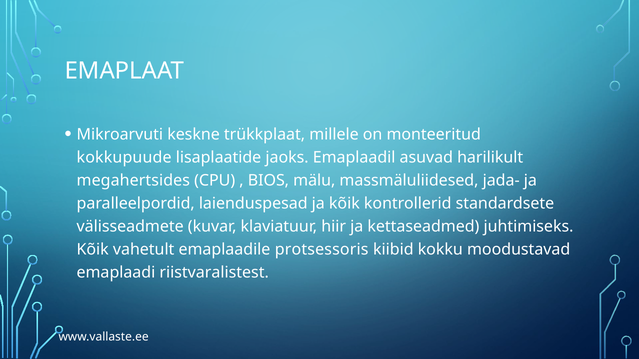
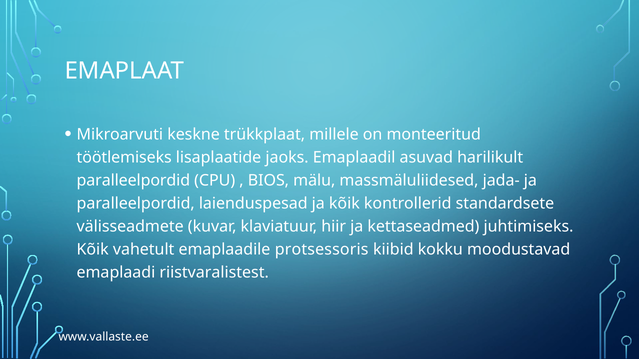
kokkupuude: kokkupuude -> töötlemiseks
megahertsides at (133, 181): megahertsides -> paralleelpordid
